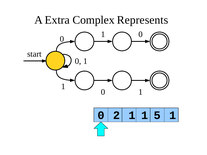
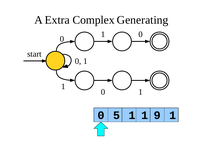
Represents: Represents -> Generating
2: 2 -> 5
5: 5 -> 9
